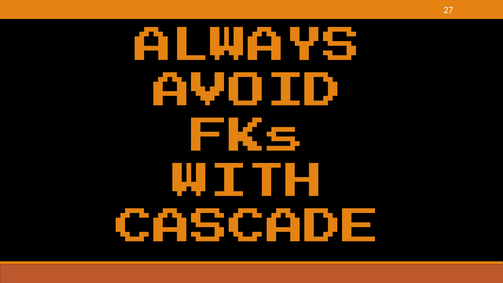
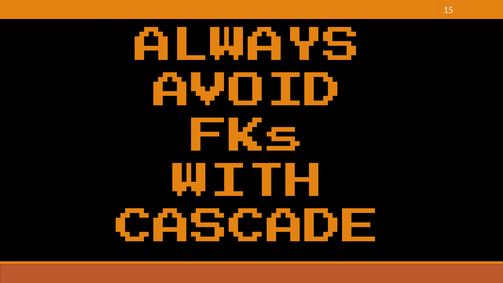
27: 27 -> 15
